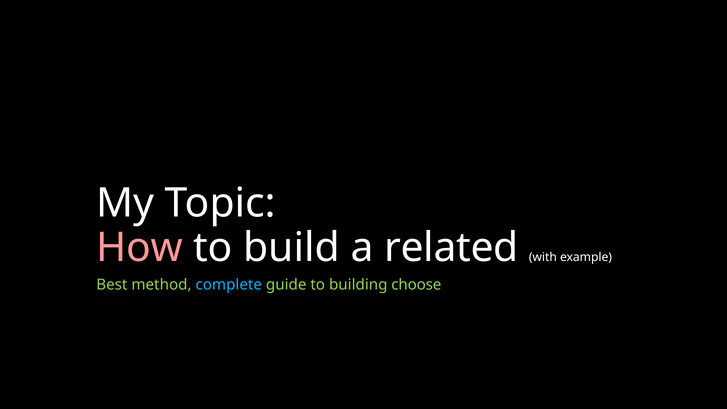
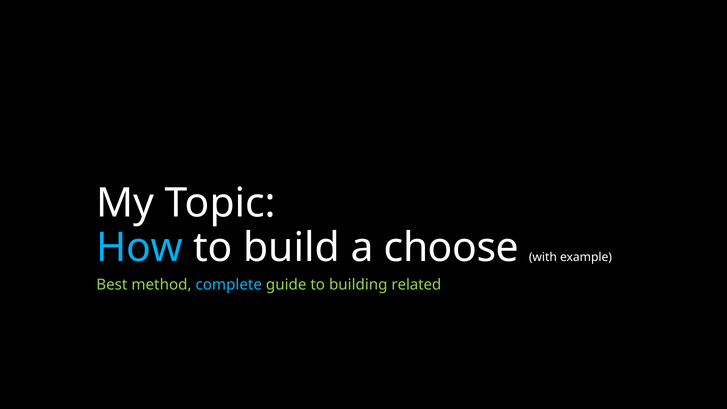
How colour: pink -> light blue
related: related -> choose
choose: choose -> related
